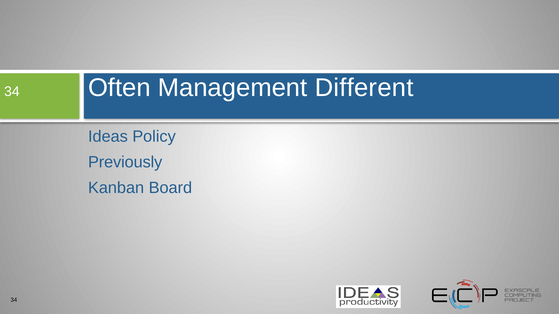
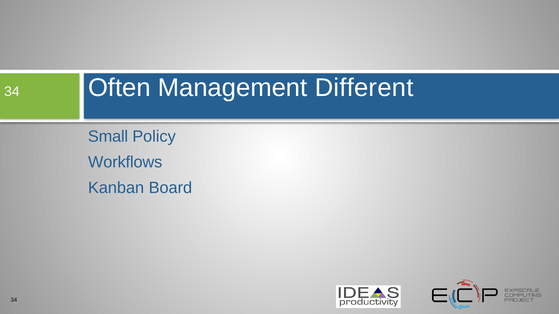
Ideas: Ideas -> Small
Previously: Previously -> Workflows
